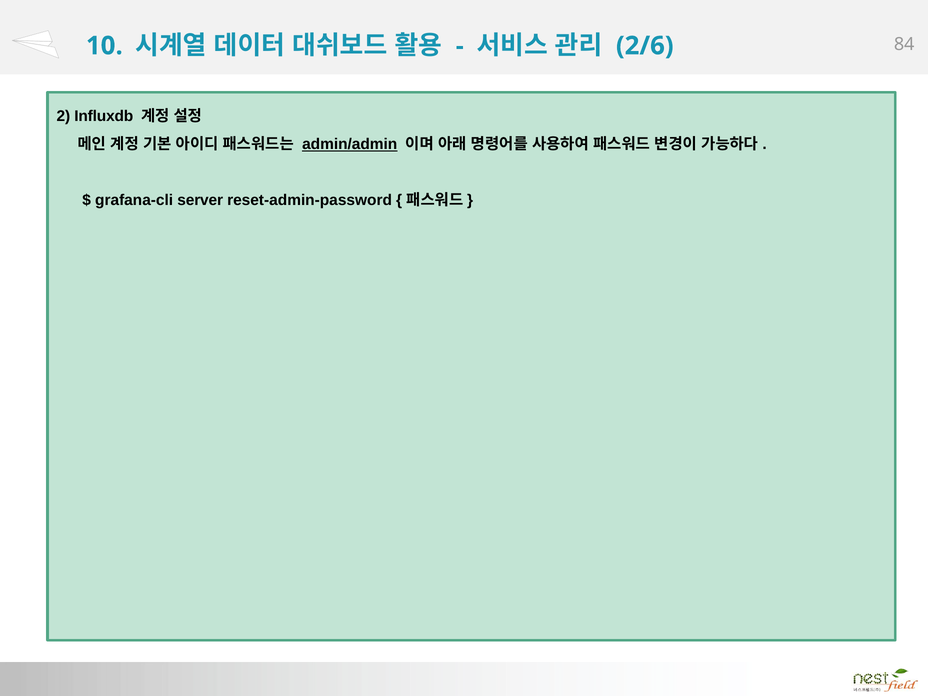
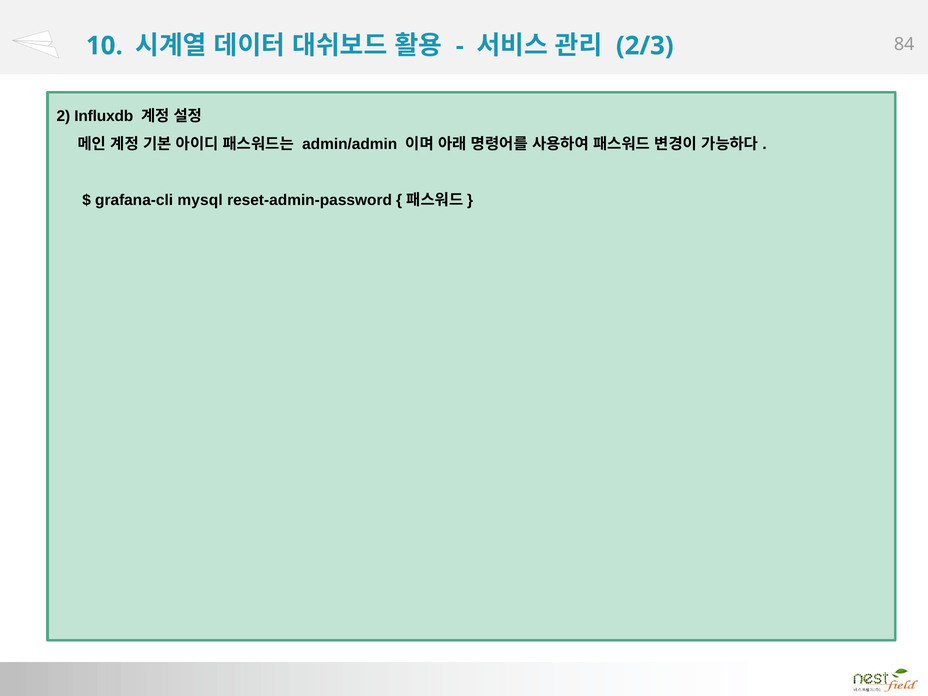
2/6: 2/6 -> 2/3
admin/admin underline: present -> none
server: server -> mysql
